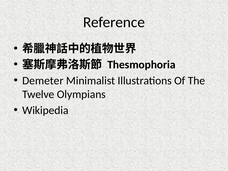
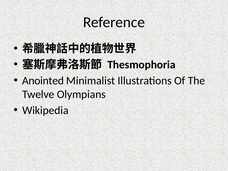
Demeter: Demeter -> Anointed
